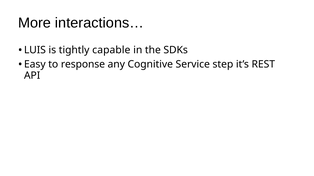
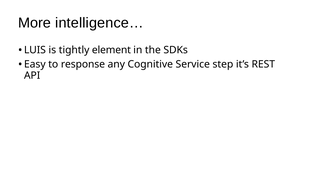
interactions…: interactions… -> intelligence…
capable: capable -> element
